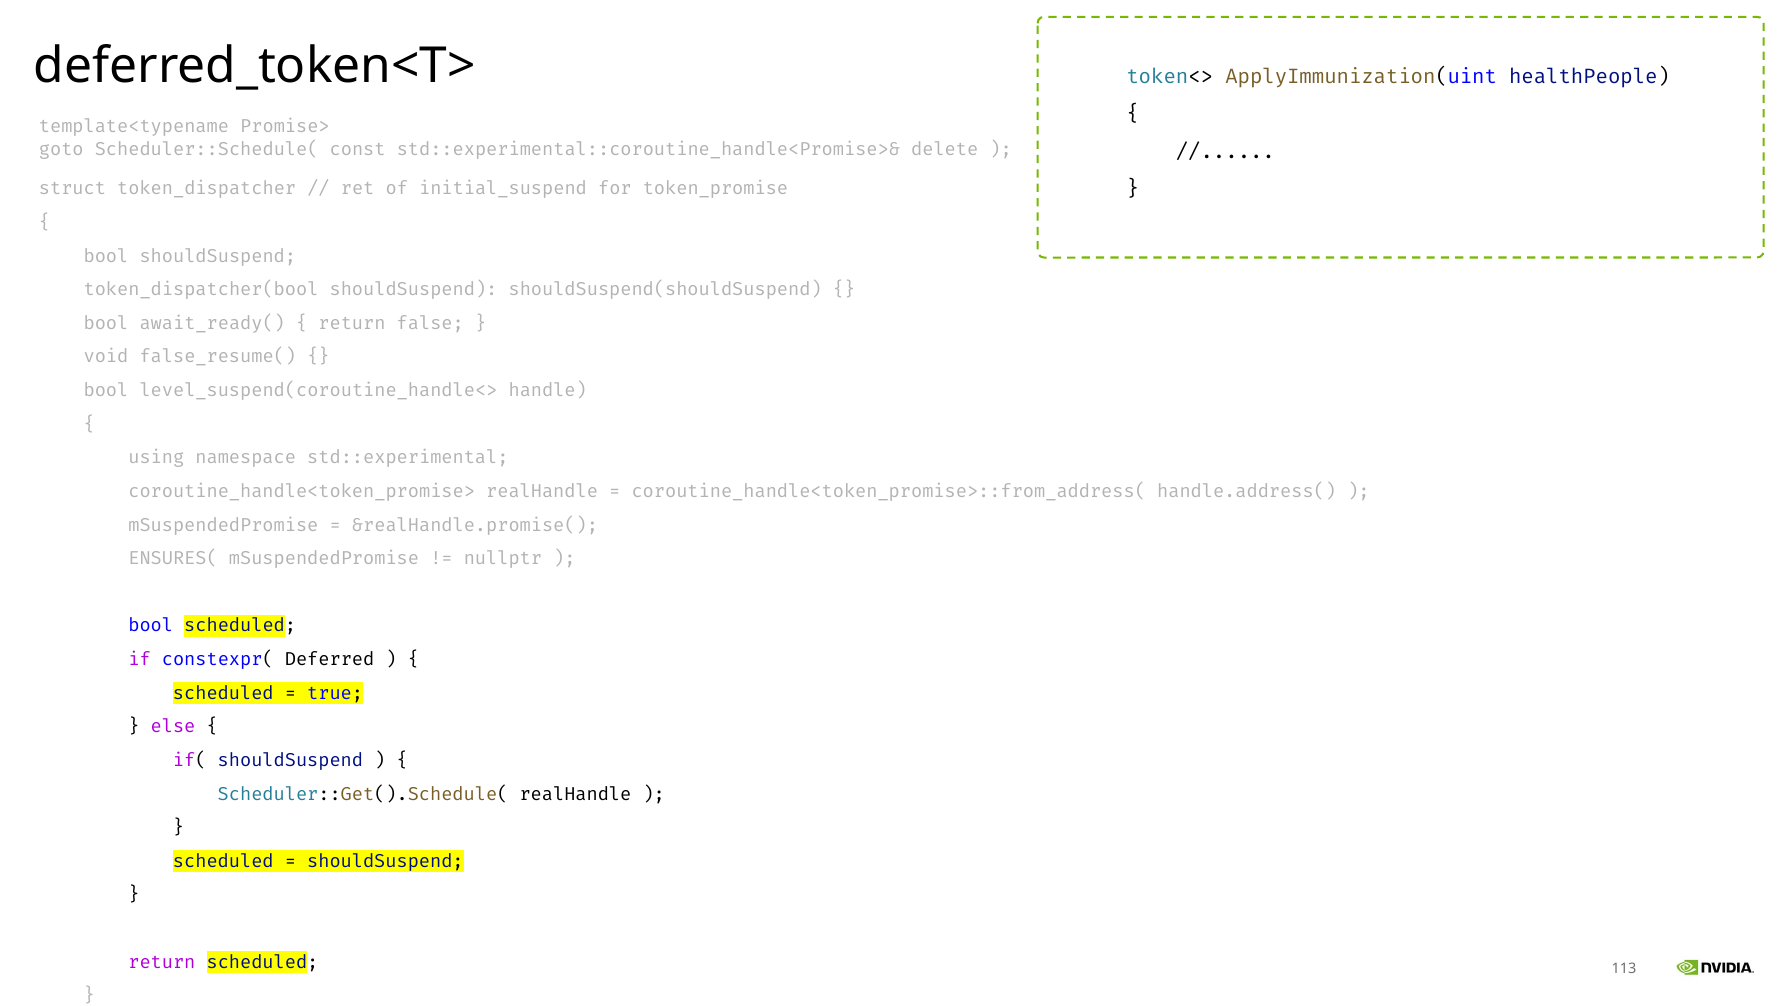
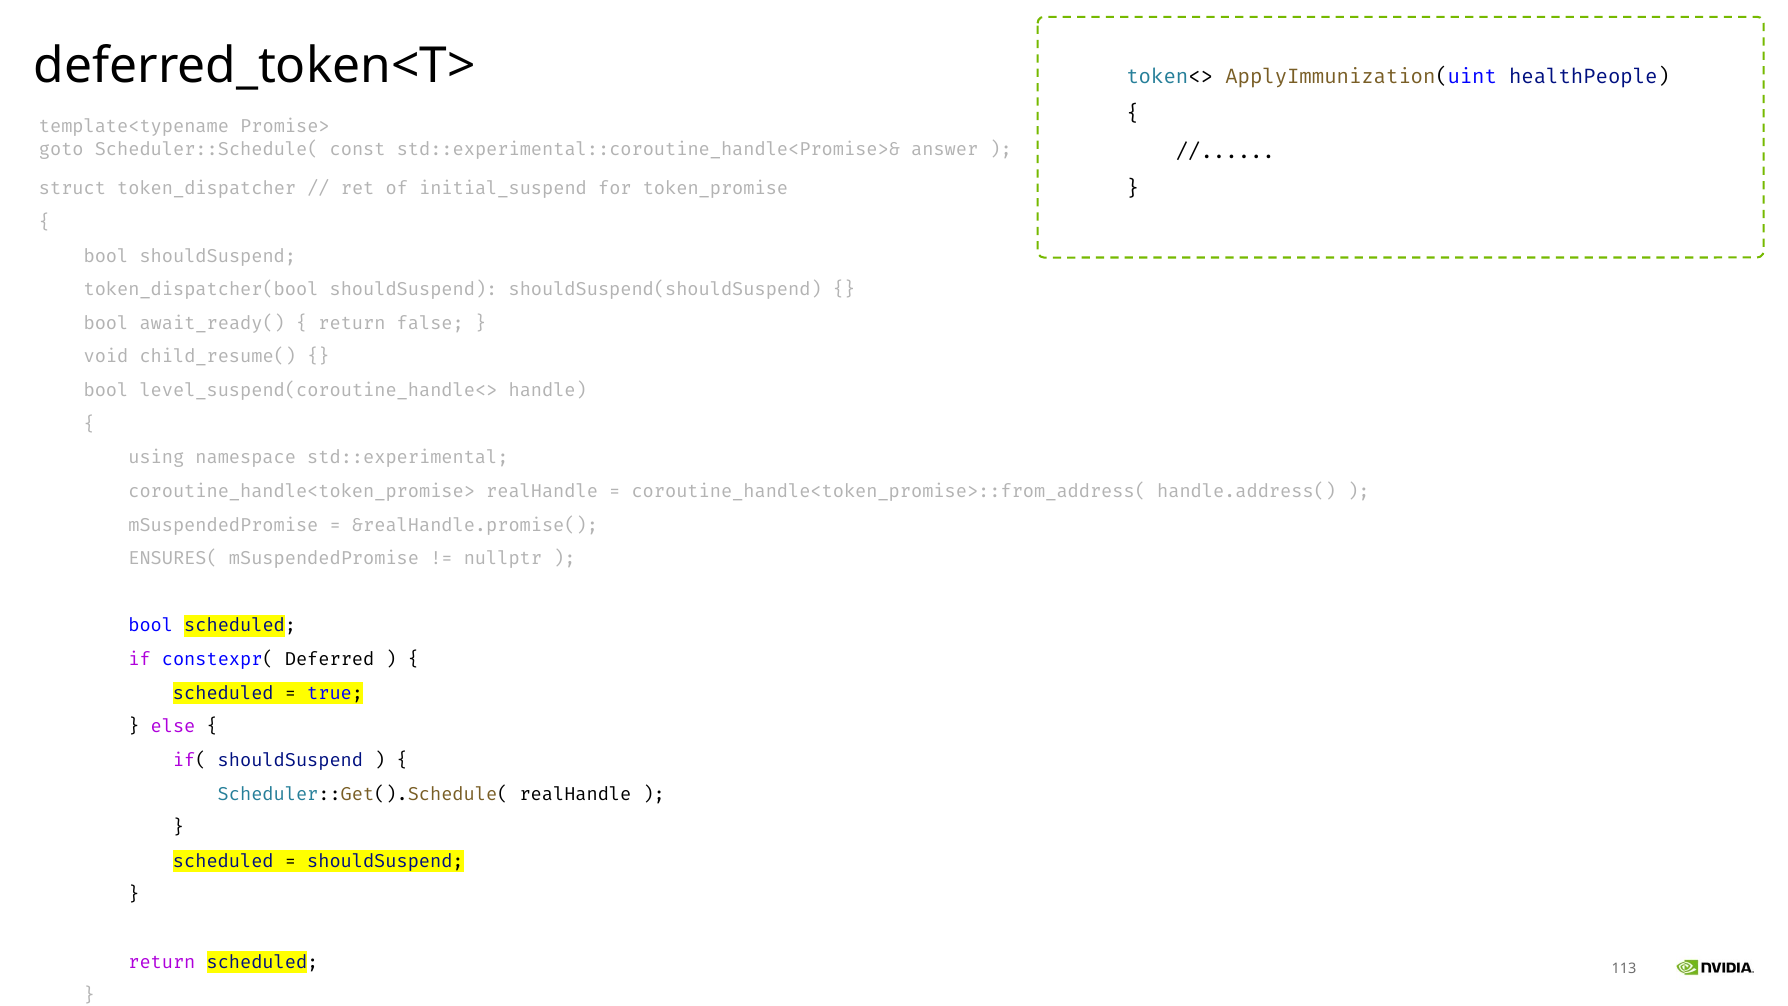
delete: delete -> answer
false_resume(: false_resume( -> child_resume(
